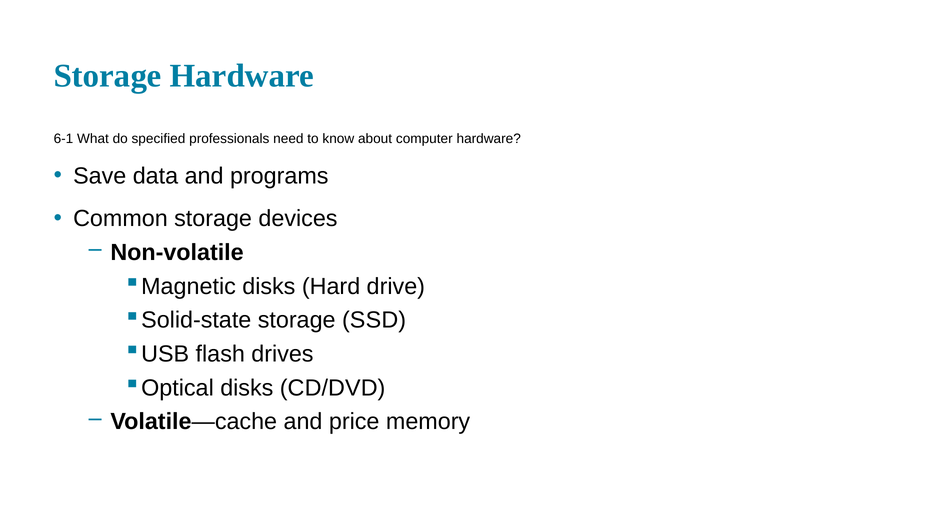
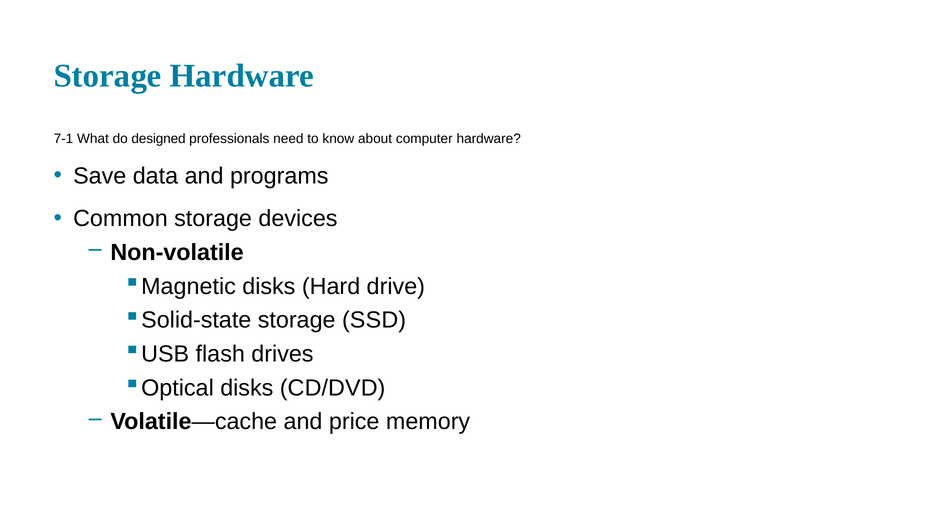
6-1: 6-1 -> 7-1
specified: specified -> designed
